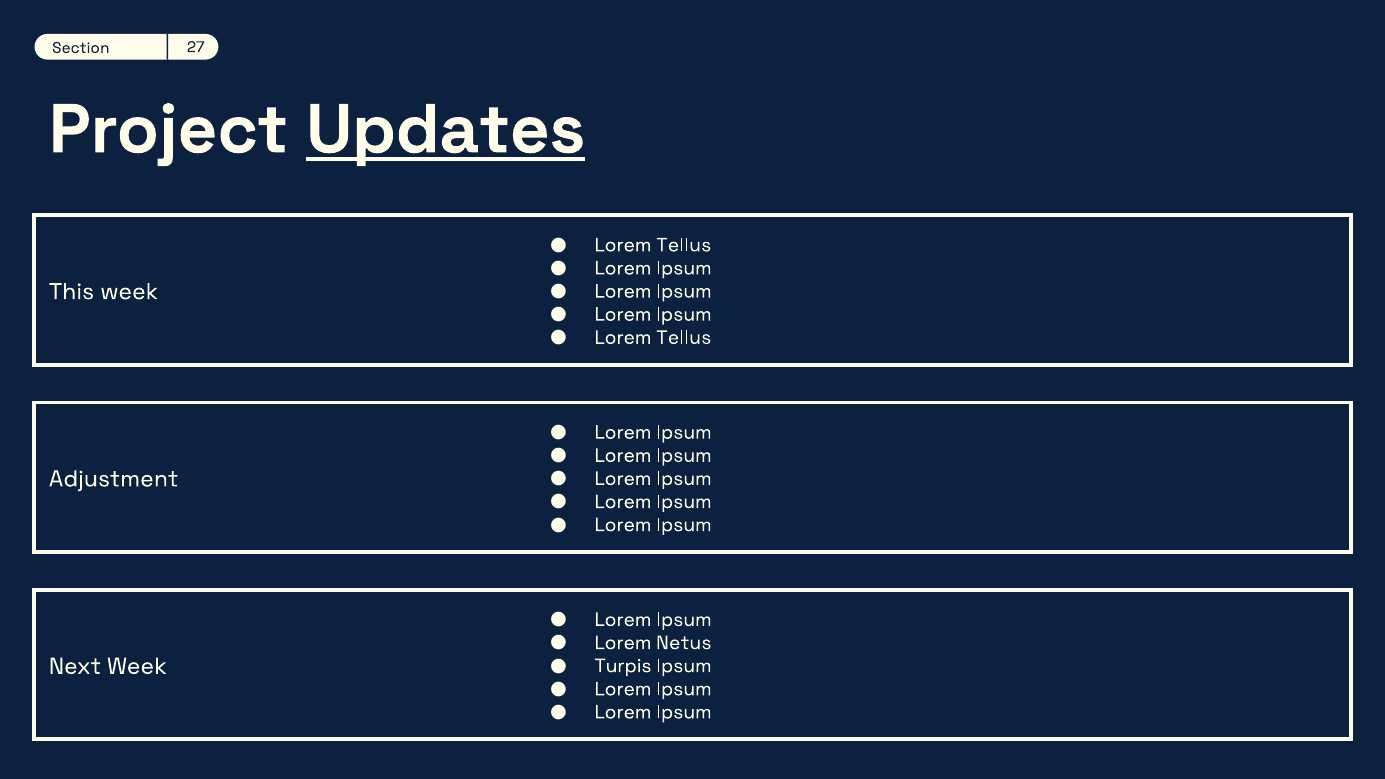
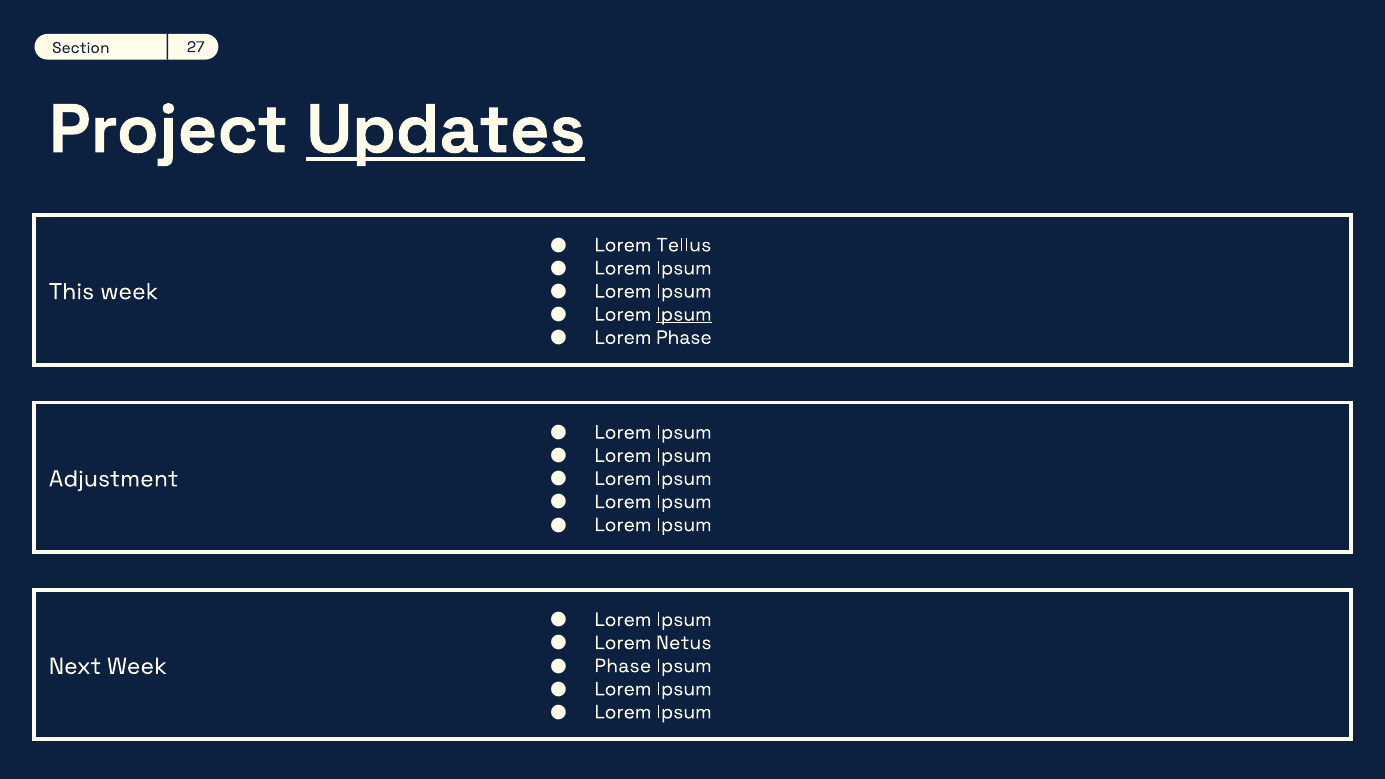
Ipsum at (684, 314) underline: none -> present
Tellus at (684, 337): Tellus -> Phase
Turpis at (623, 666): Turpis -> Phase
